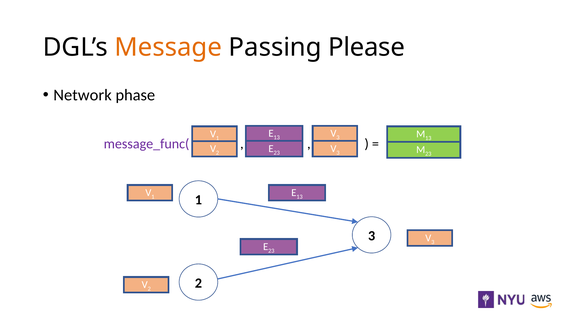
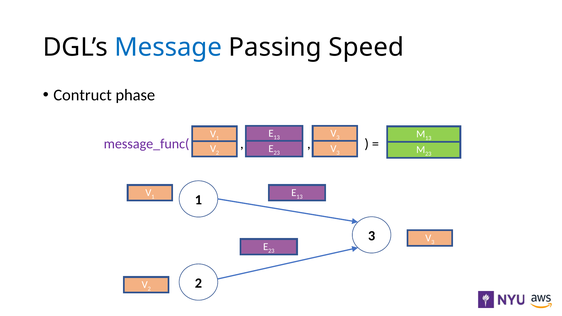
Message colour: orange -> blue
Please: Please -> Speed
Network: Network -> Contruct
